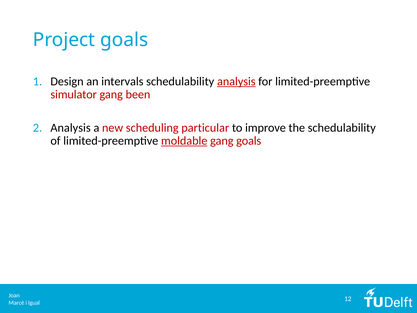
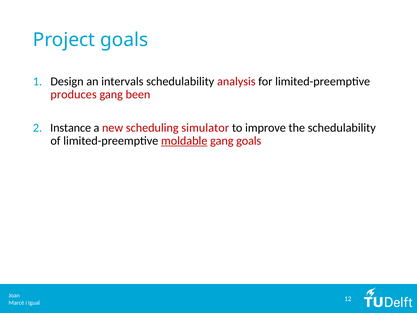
analysis at (236, 81) underline: present -> none
simulator: simulator -> produces
Analysis at (71, 128): Analysis -> Instance
particular: particular -> simulator
